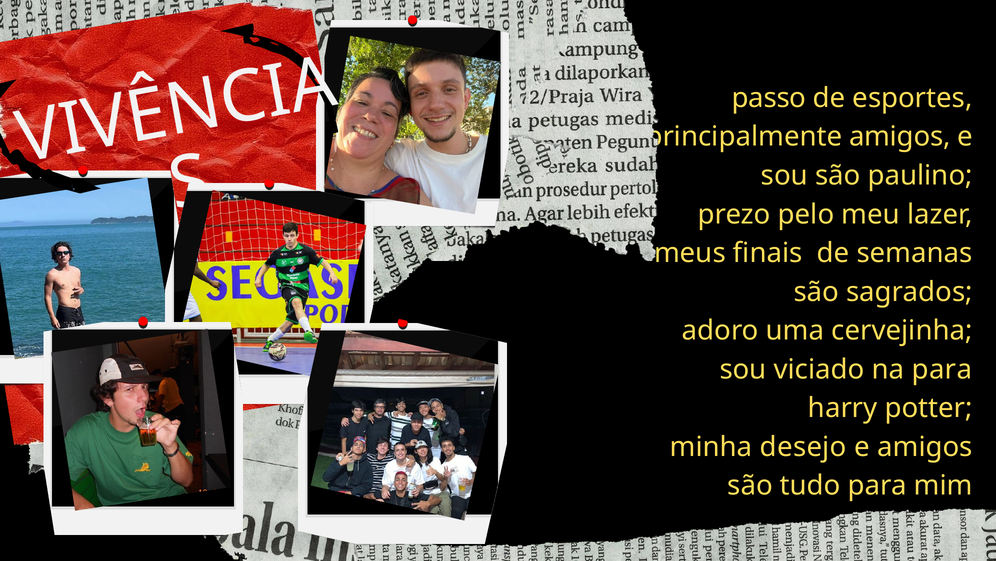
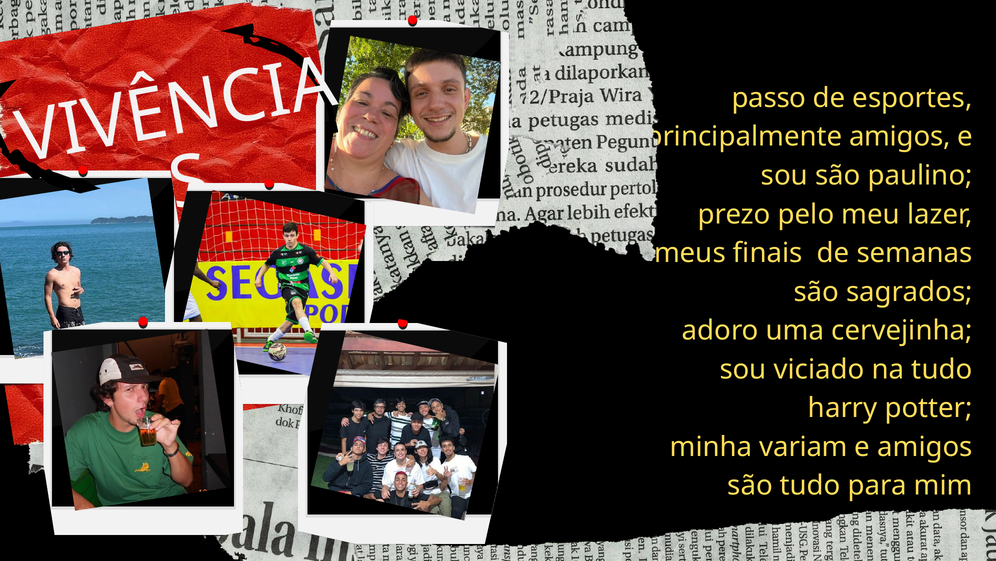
na para: para -> tudo
desejo: desejo -> variam
